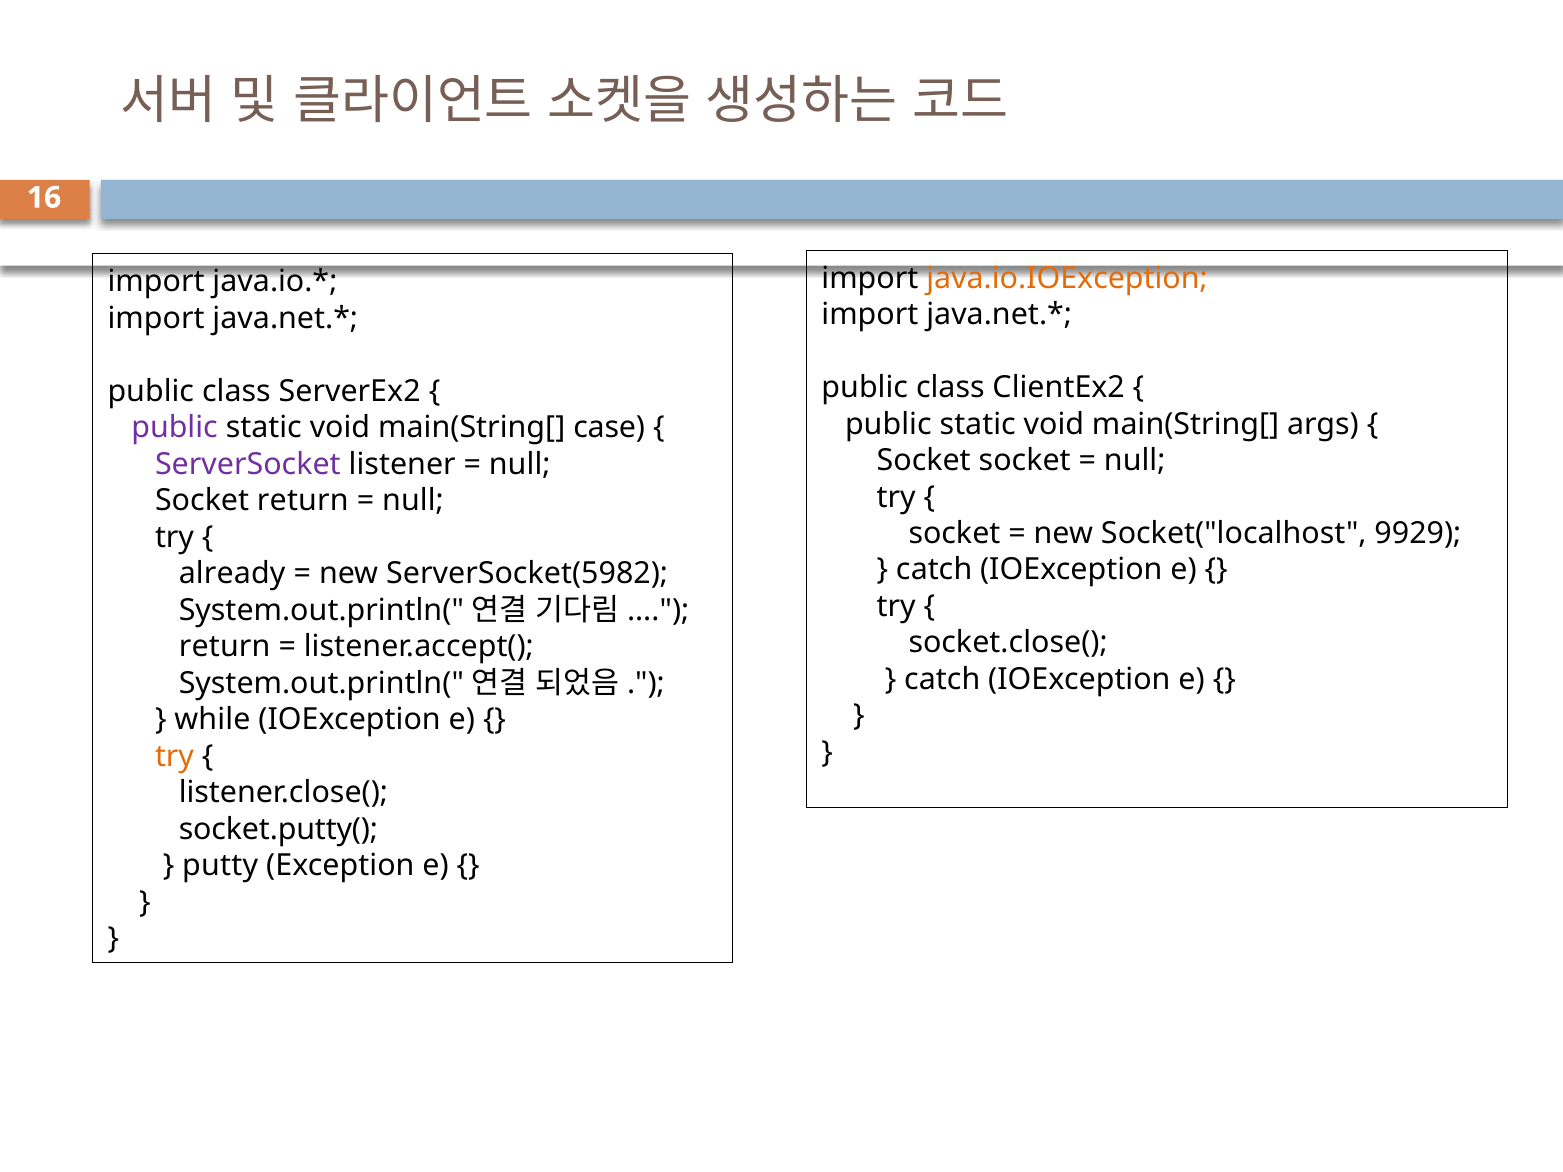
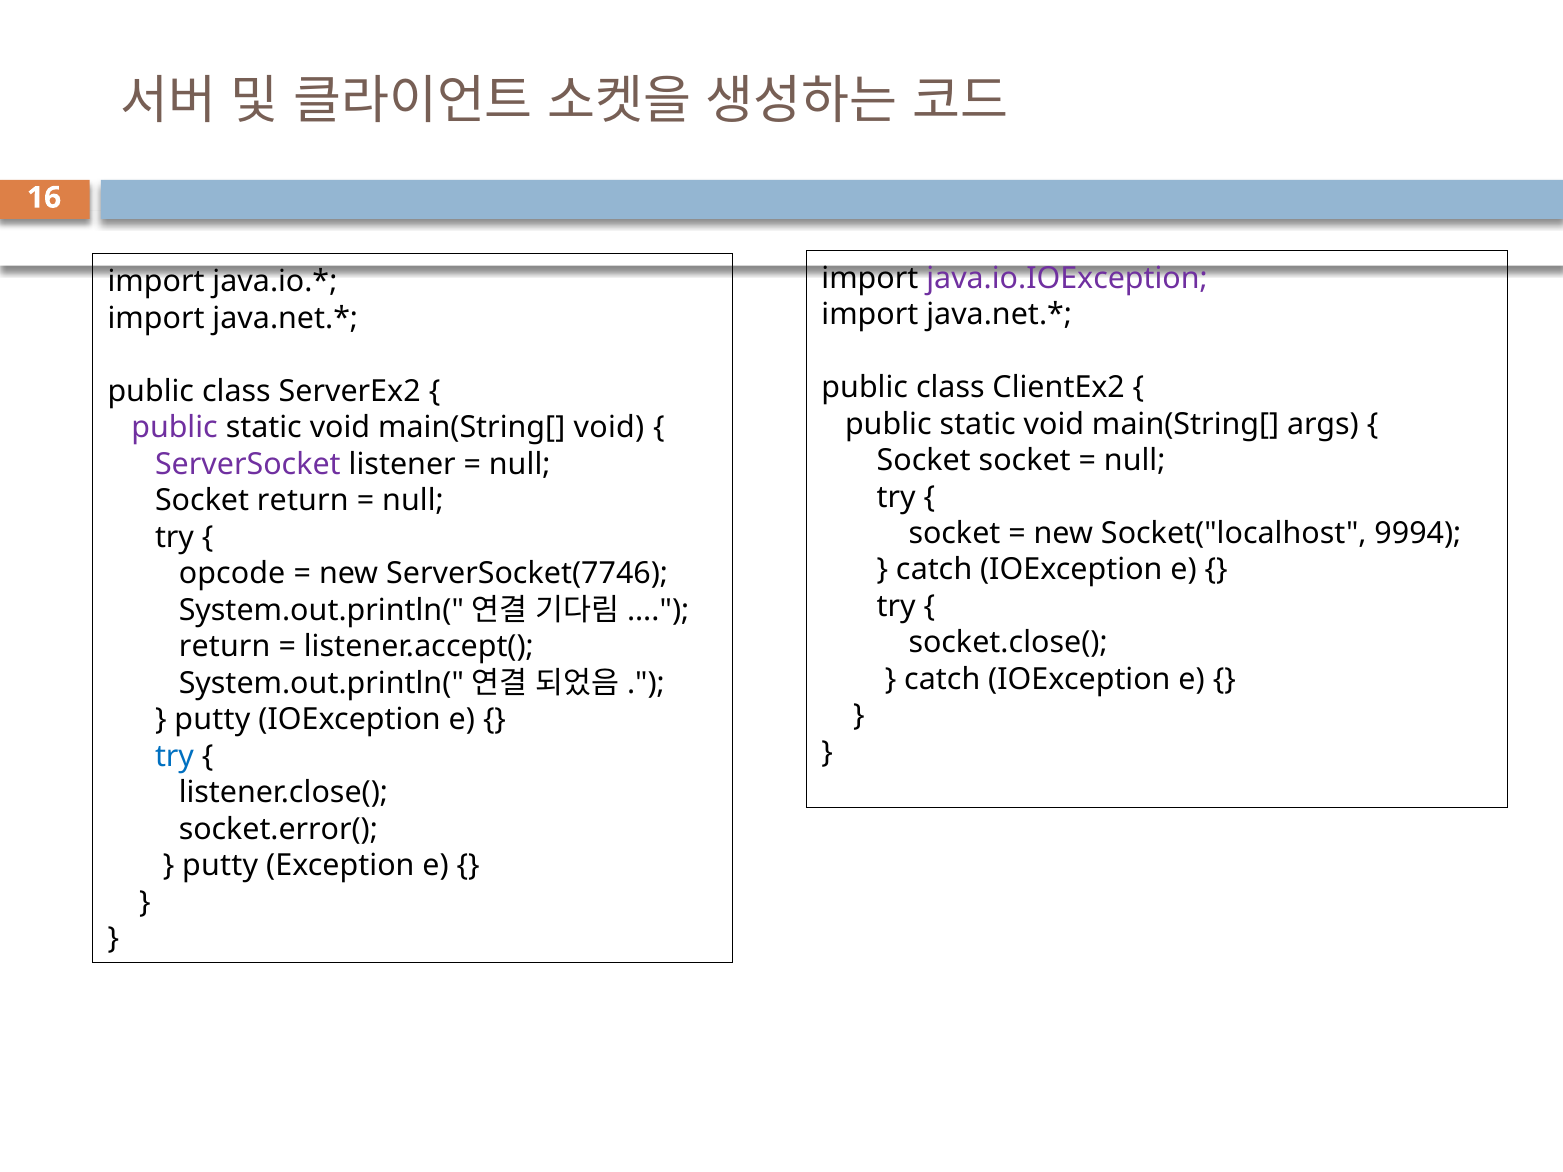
java.io.IOException colour: orange -> purple
main(String[ case: case -> void
9929: 9929 -> 9994
already: already -> opcode
ServerSocket(5982: ServerSocket(5982 -> ServerSocket(7746
while at (212, 720): while -> putty
try at (174, 756) colour: orange -> blue
socket.putty(: socket.putty( -> socket.error(
